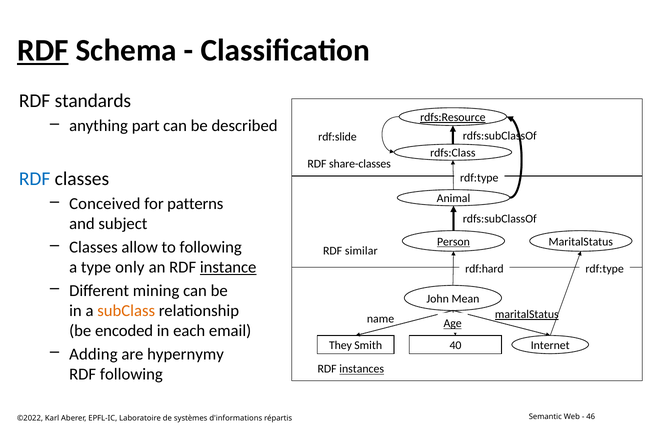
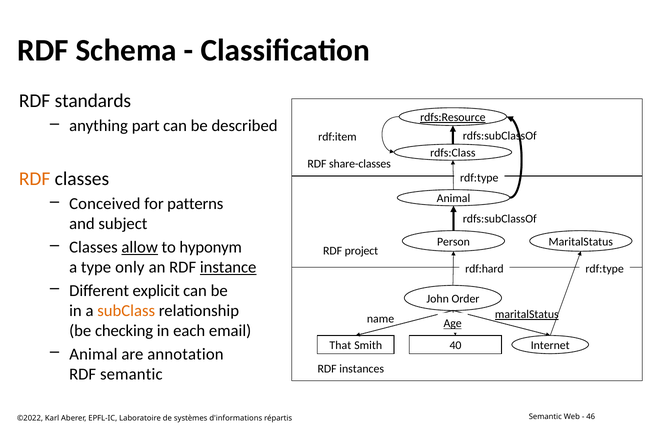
RDF at (43, 50) underline: present -> none
rdf:slide: rdf:slide -> rdf:item
RDF at (35, 179) colour: blue -> orange
Person underline: present -> none
allow underline: none -> present
to following: following -> hyponym
similar: similar -> project
mining: mining -> explicit
Mean: Mean -> Order
encoded: encoded -> checking
They: They -> That
Adding at (93, 354): Adding -> Animal
hypernymy: hypernymy -> annotation
instances underline: present -> none
RDF following: following -> semantic
